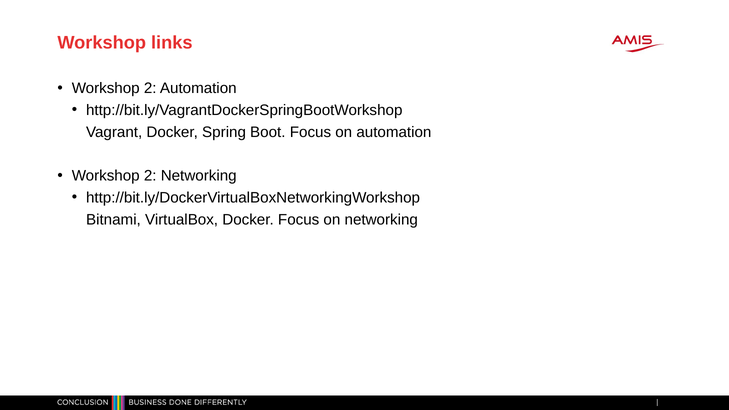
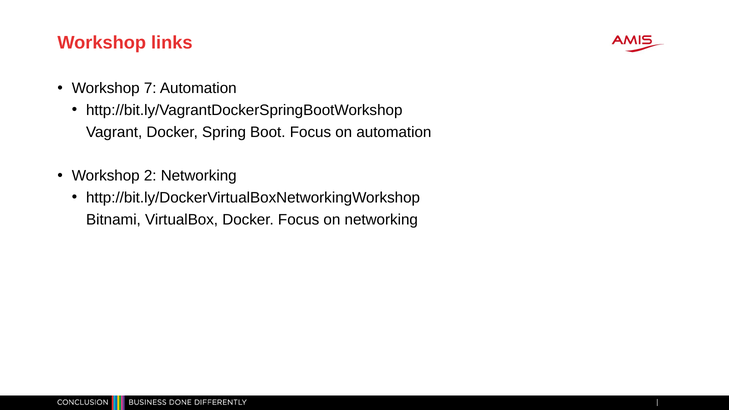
2 at (150, 88): 2 -> 7
